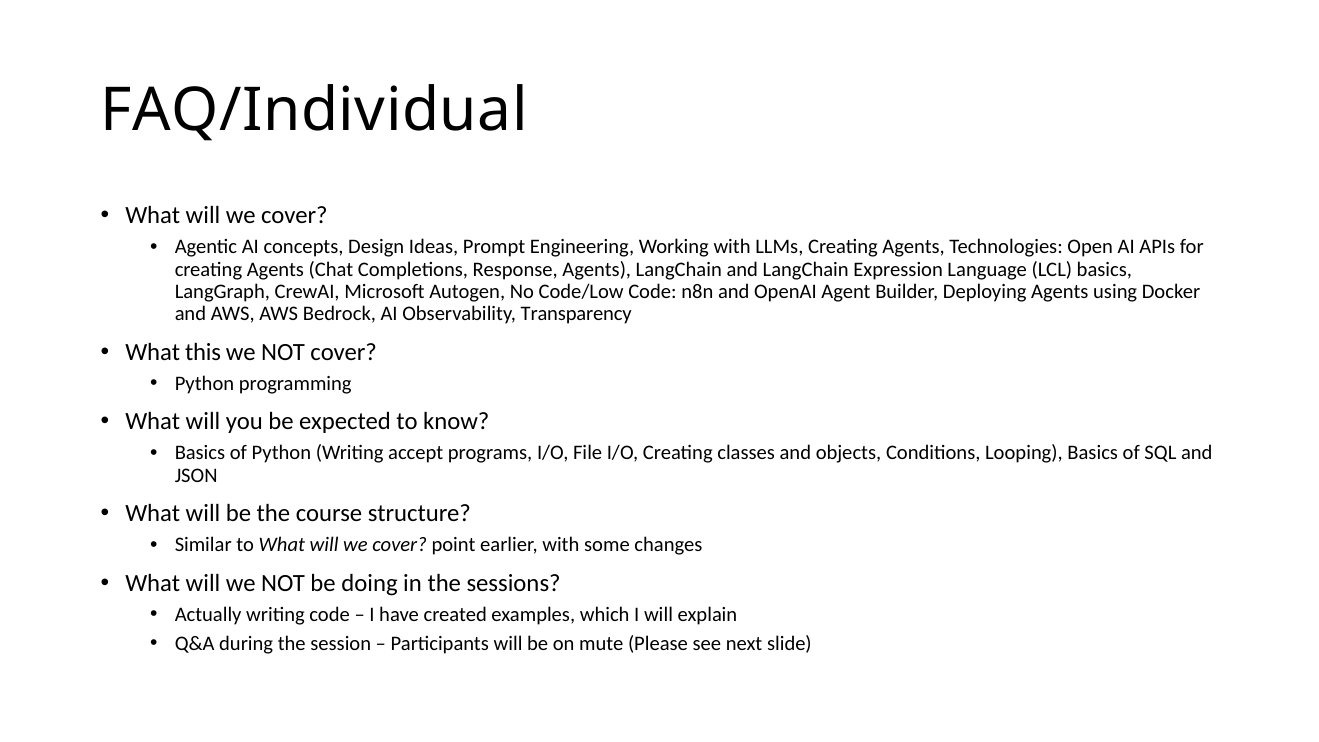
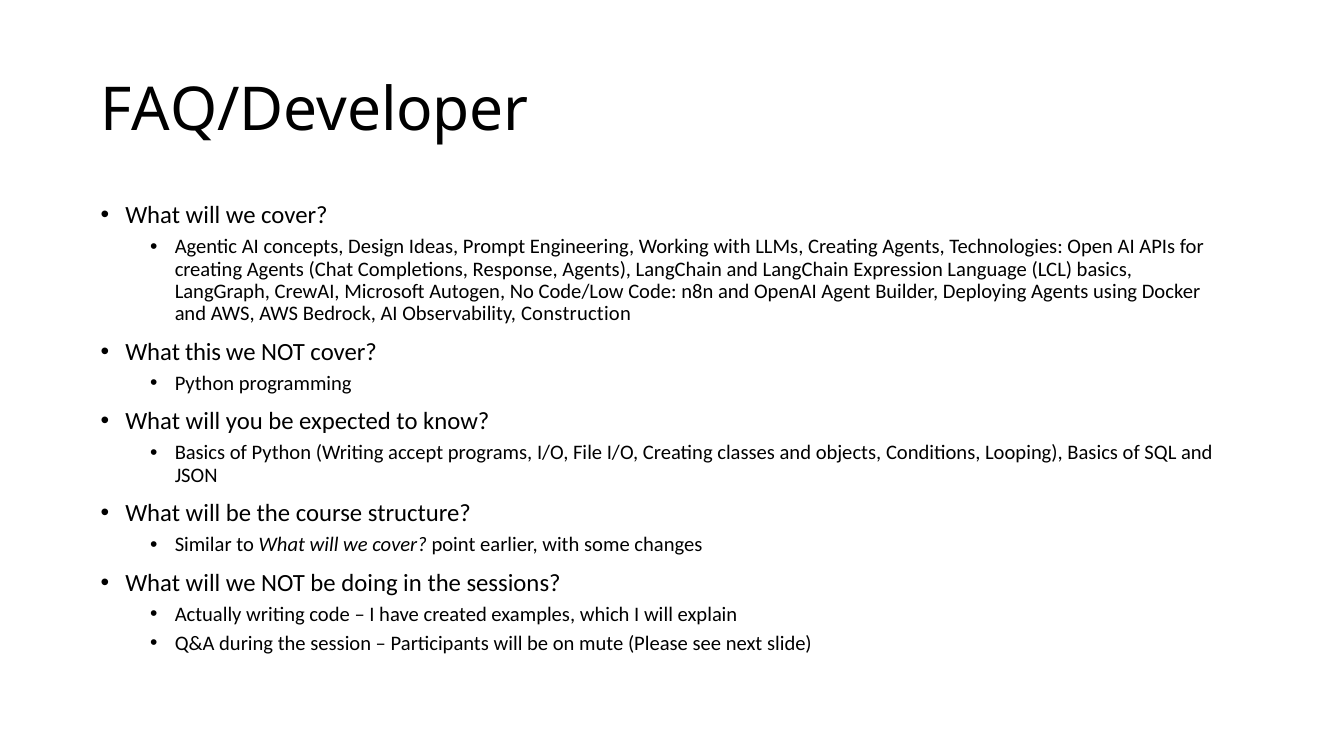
FAQ/Individual: FAQ/Individual -> FAQ/Developer
Transparency: Transparency -> Construction
